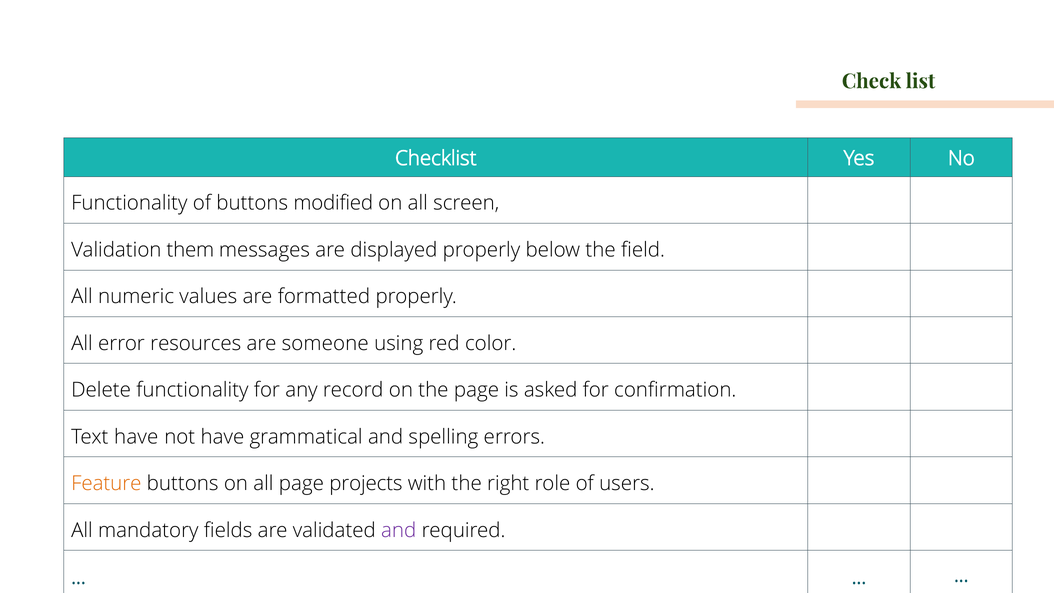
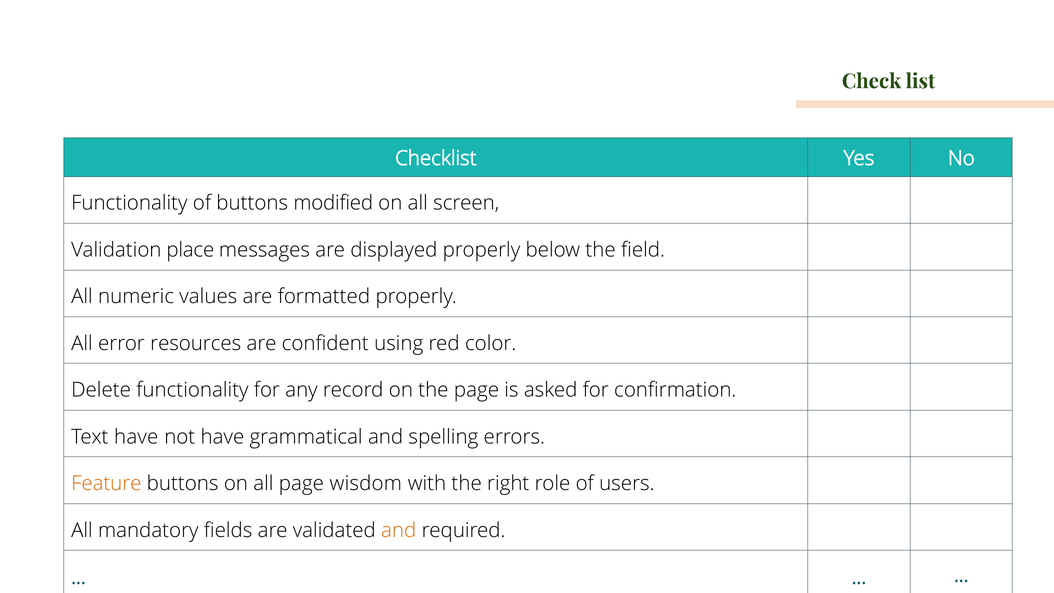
them: them -> place
someone: someone -> confident
projects: projects -> wisdom
and at (399, 530) colour: purple -> orange
